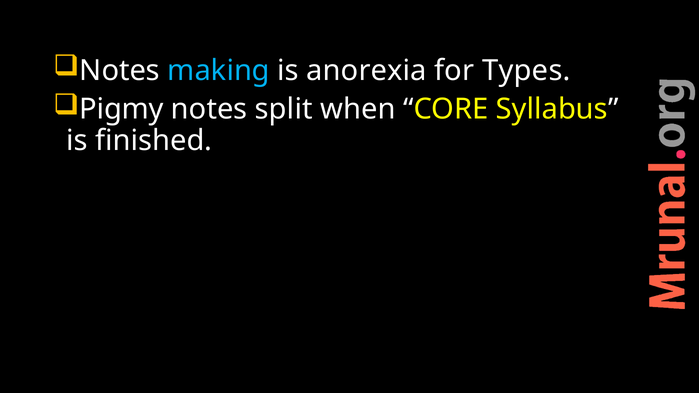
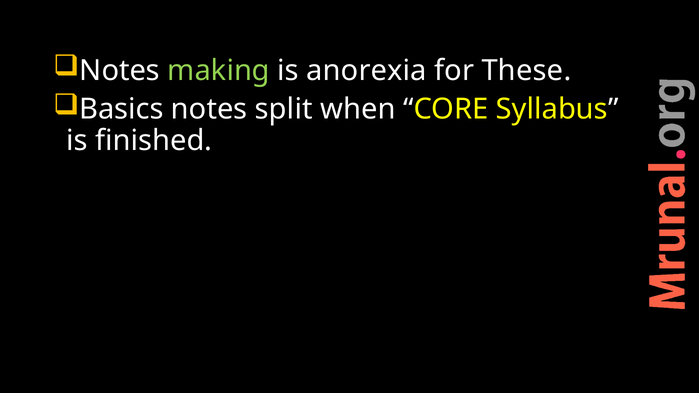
making colour: light blue -> light green
Types: Types -> These
Pigmy: Pigmy -> Basics
